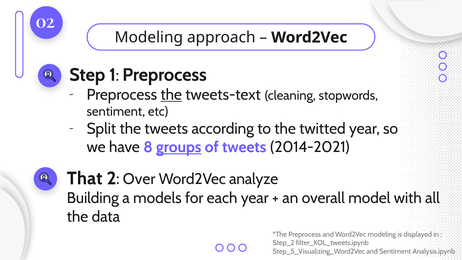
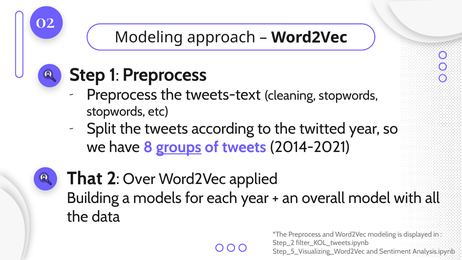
the at (171, 95) underline: present -> none
sentiment at (116, 111): sentiment -> stopwords
analyze: analyze -> applied
